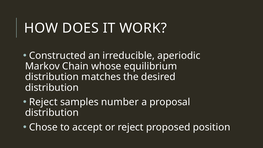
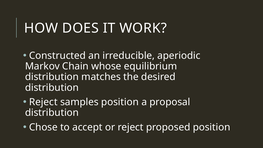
samples number: number -> position
